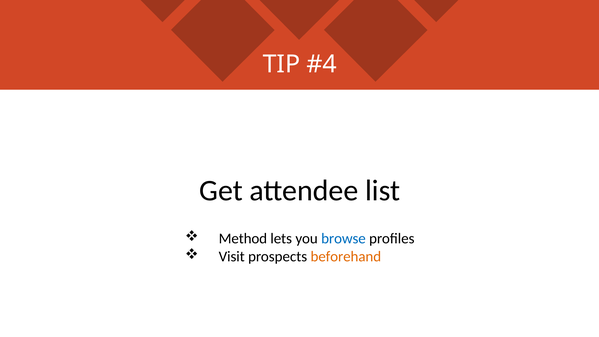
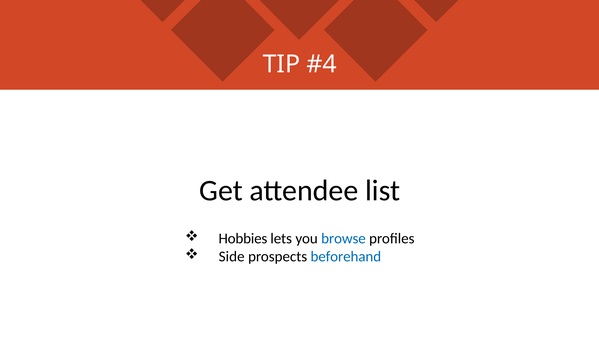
Method: Method -> Hobbies
Visit: Visit -> Side
beforehand colour: orange -> blue
